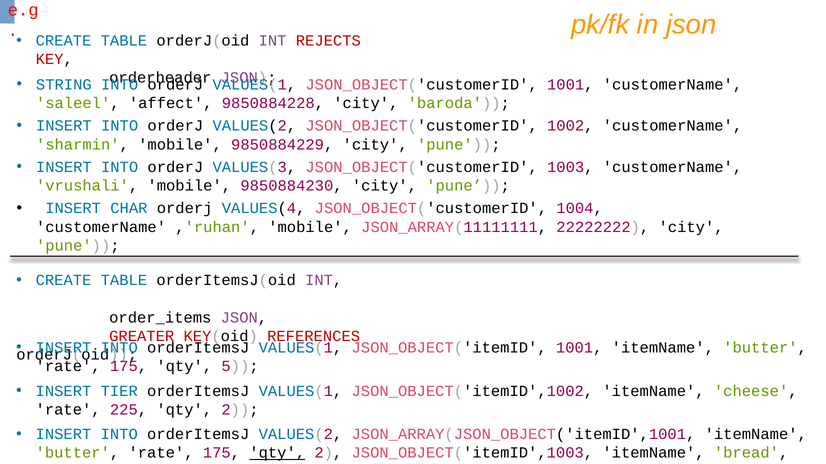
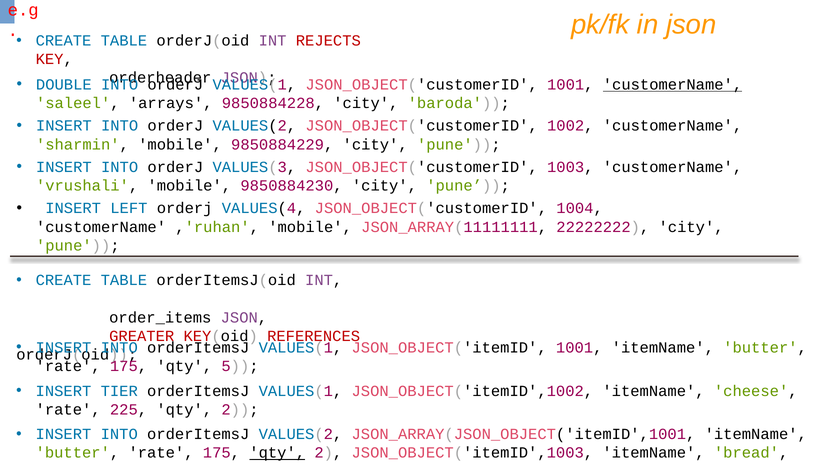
STRING: STRING -> DOUBLE
customerName at (673, 85) underline: none -> present
affect: affect -> arrays
CHAR: CHAR -> LEFT
